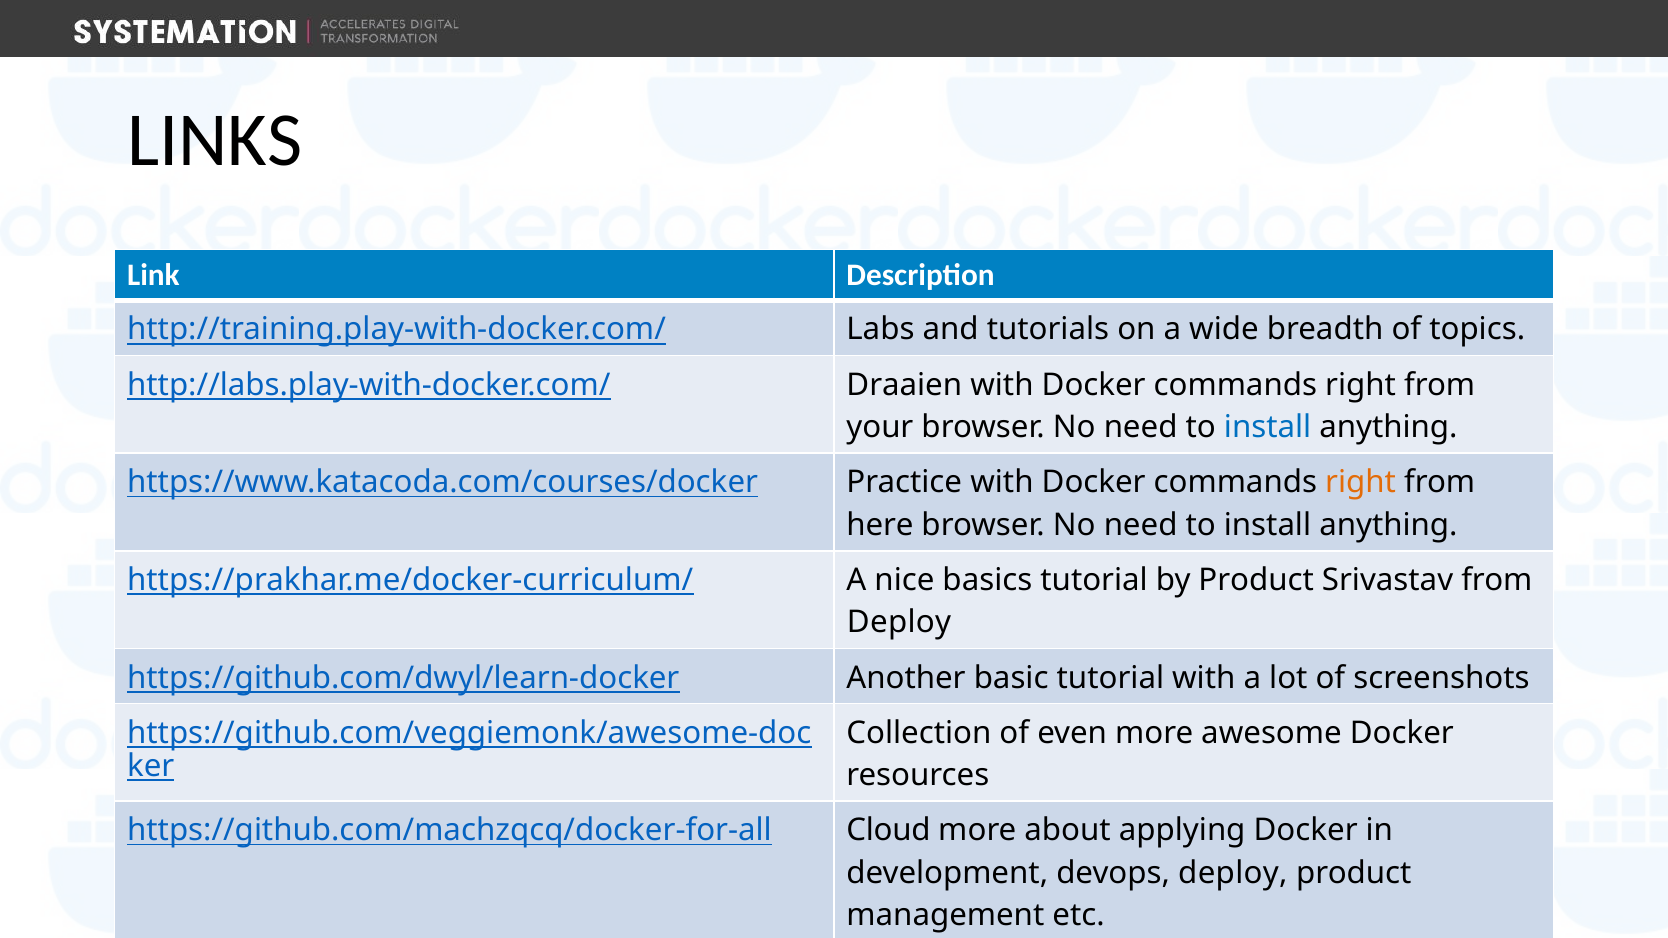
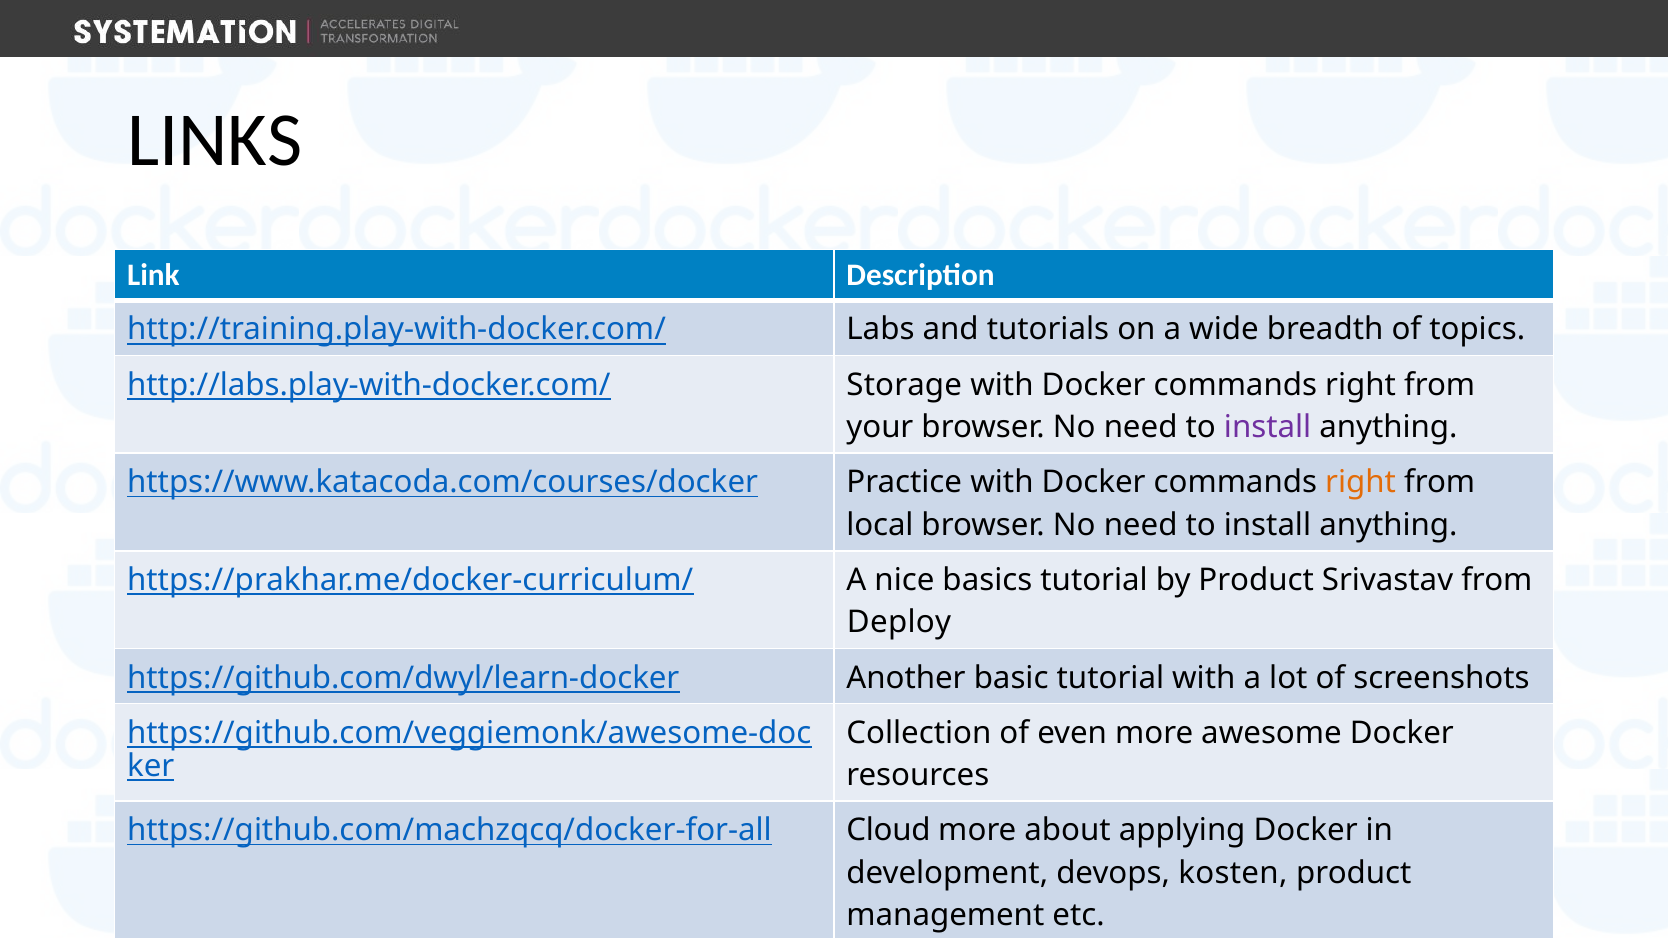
Draaien: Draaien -> Storage
install at (1268, 427) colour: blue -> purple
here: here -> local
devops deploy: deploy -> kosten
